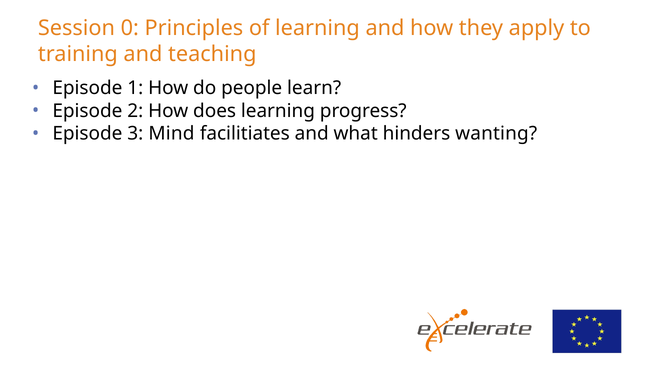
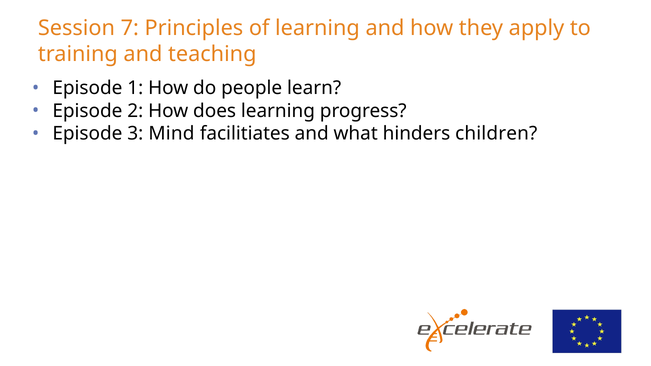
0: 0 -> 7
wanting: wanting -> children
